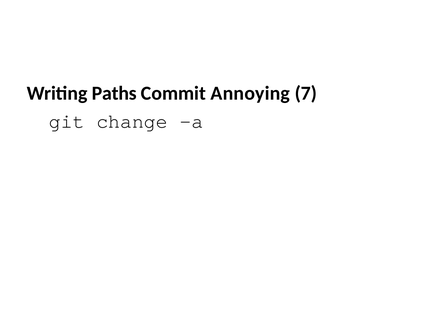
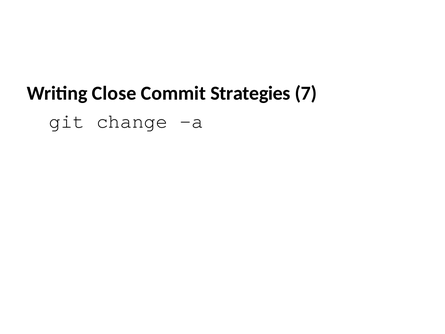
Paths: Paths -> Close
Annoying: Annoying -> Strategies
